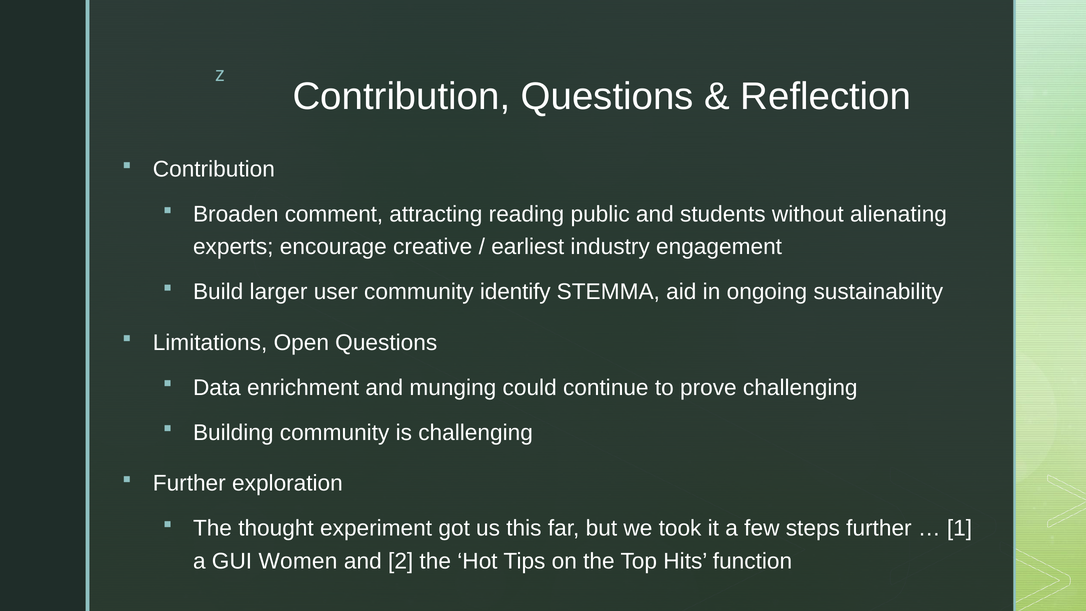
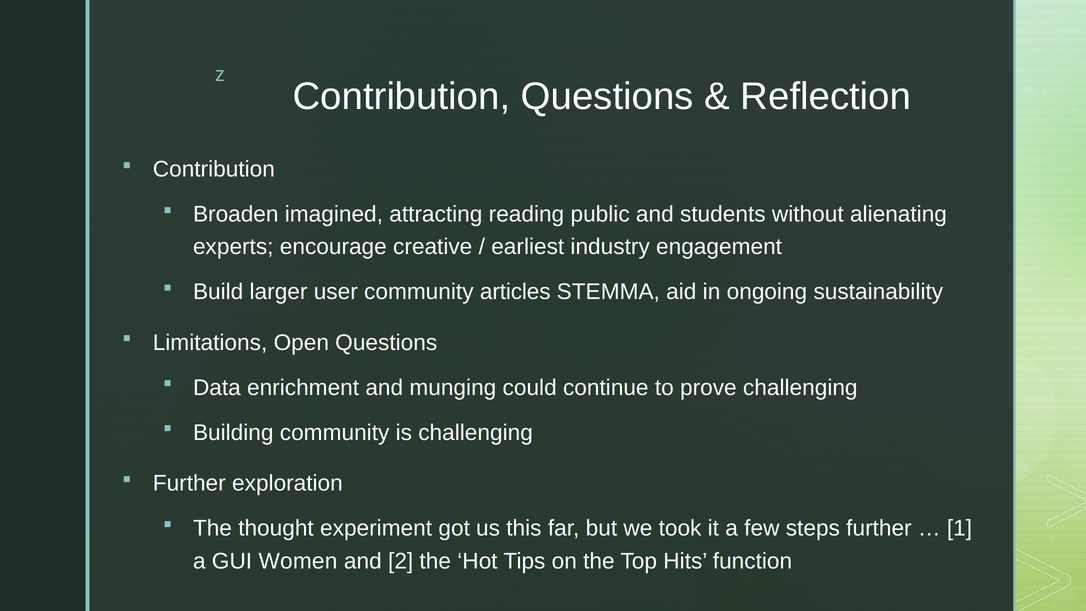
comment: comment -> imagined
identify: identify -> articles
